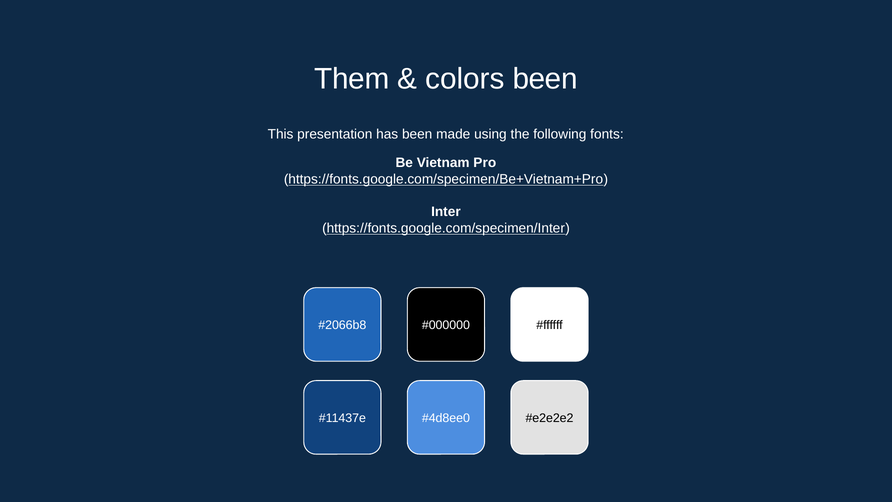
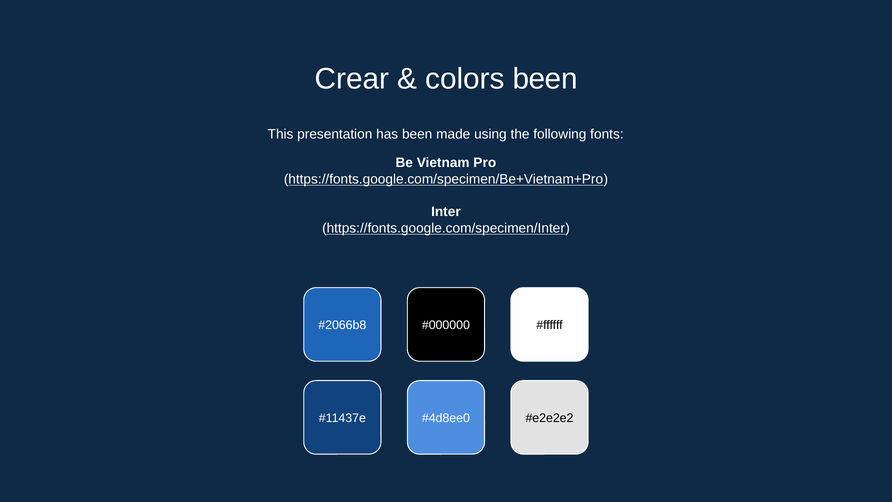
Them: Them -> Crear
